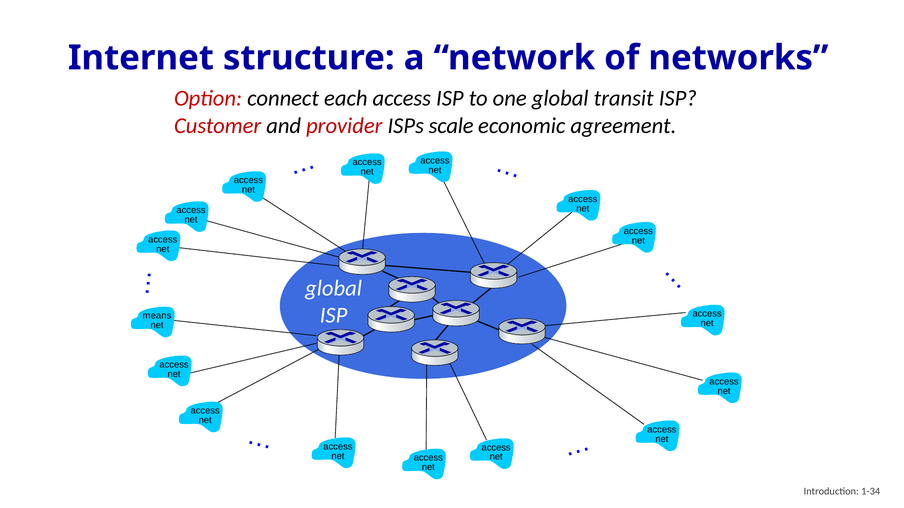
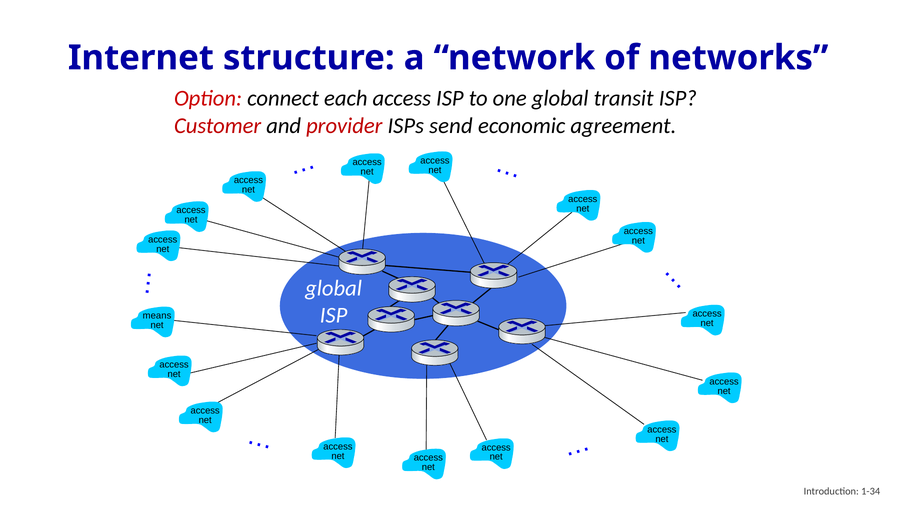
scale: scale -> send
